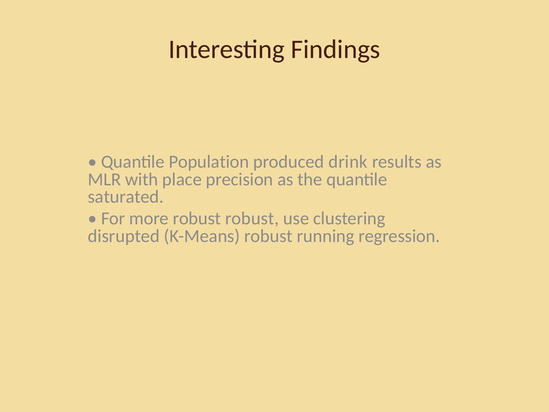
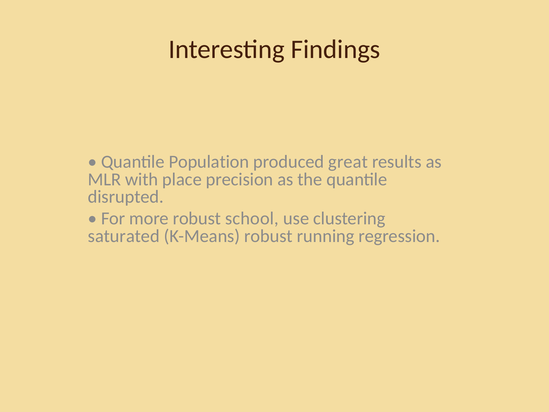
drink: drink -> great
saturated: saturated -> disrupted
robust robust: robust -> school
disrupted: disrupted -> saturated
